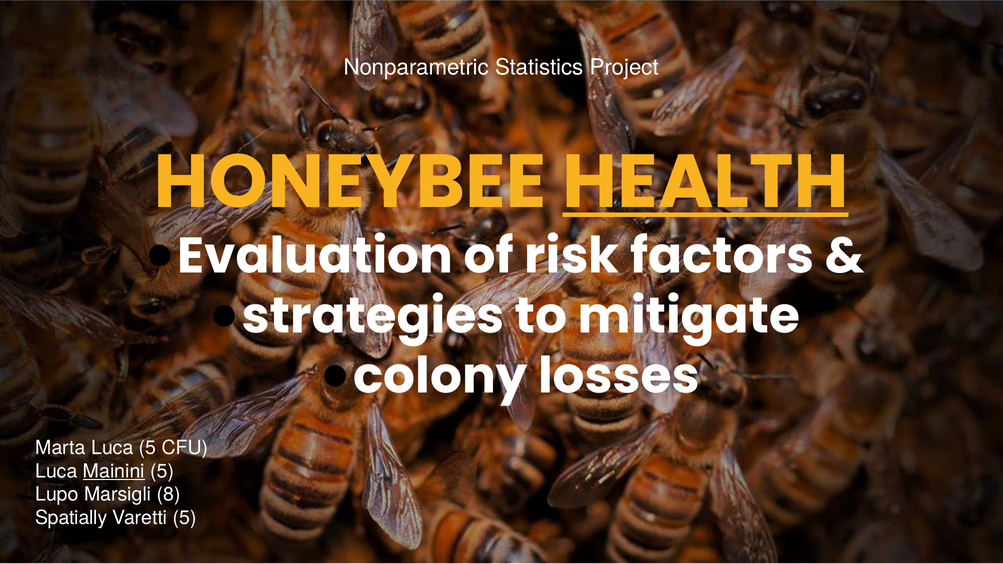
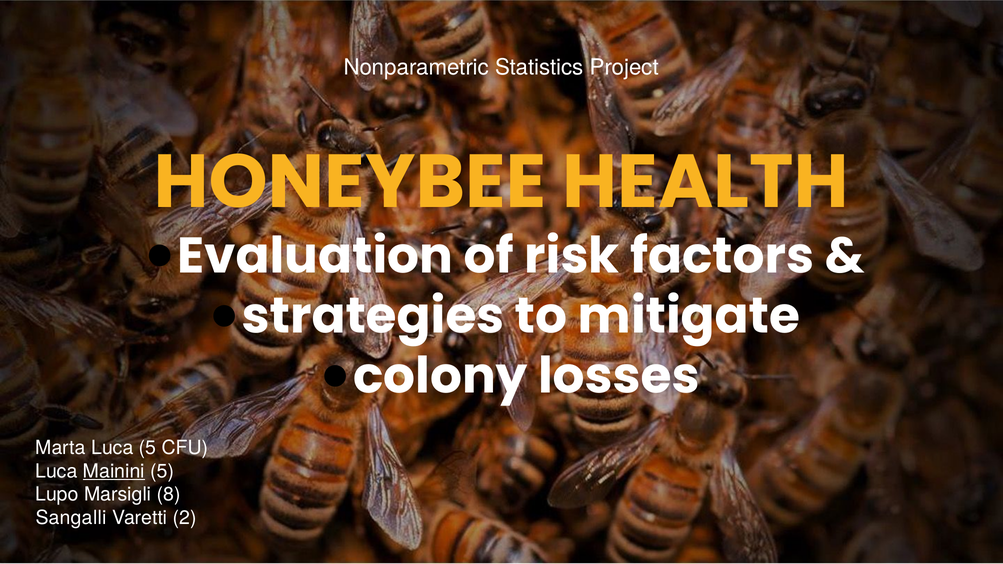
HEALTH underline: present -> none
Spatially: Spatially -> Sangalli
Varetti 5: 5 -> 2
